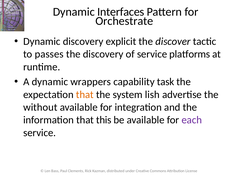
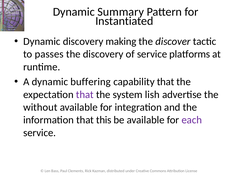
Interfaces: Interfaces -> Summary
Orchestrate: Orchestrate -> Instantiated
explicit: explicit -> making
wrappers: wrappers -> buffering
capability task: task -> that
that at (85, 94) colour: orange -> purple
